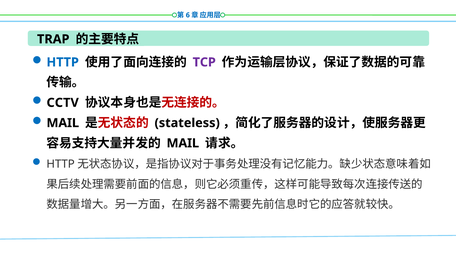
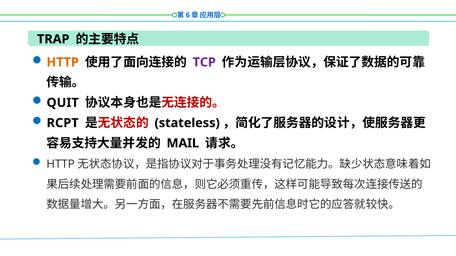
HTTP colour: blue -> orange
CCTV: CCTV -> QUIT
MAIL at (63, 123): MAIL -> RCPT
